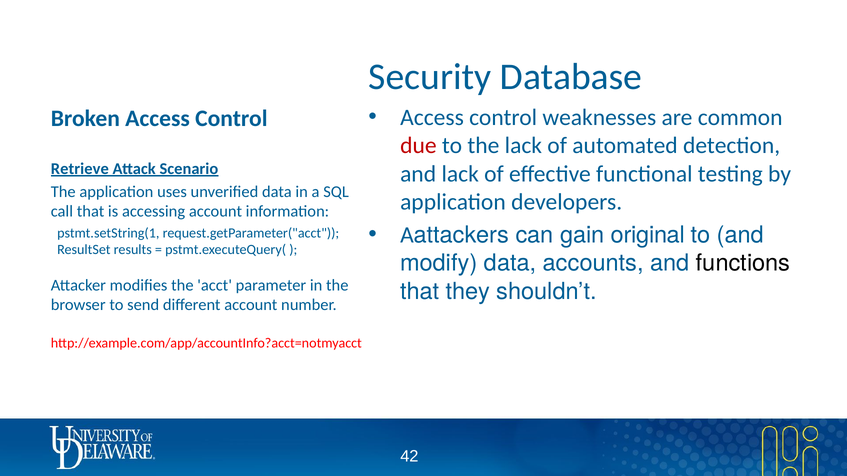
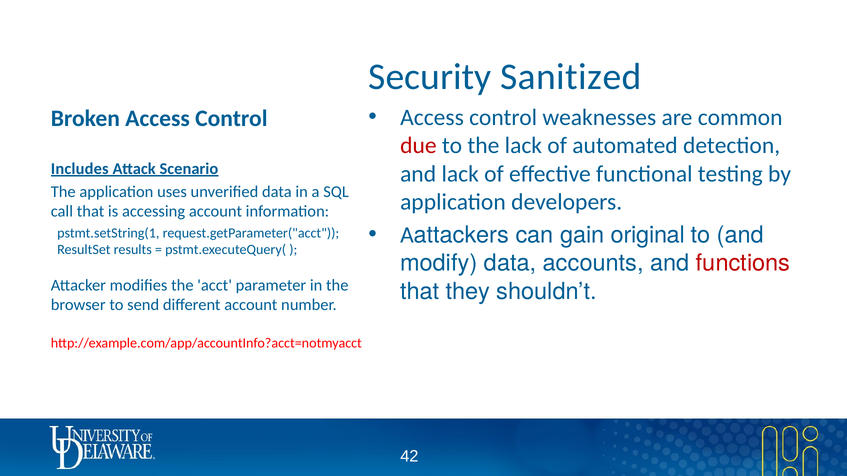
Database: Database -> Sanitized
Retrieve: Retrieve -> Includes
functions colour: black -> red
